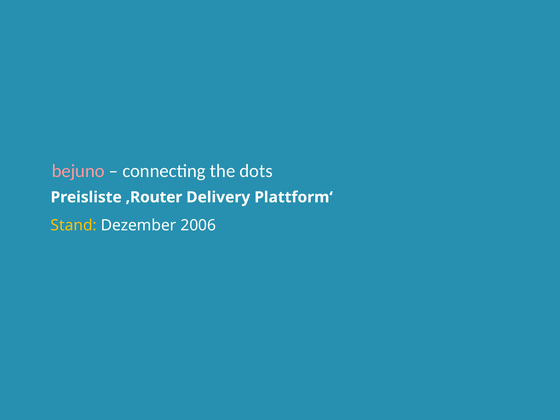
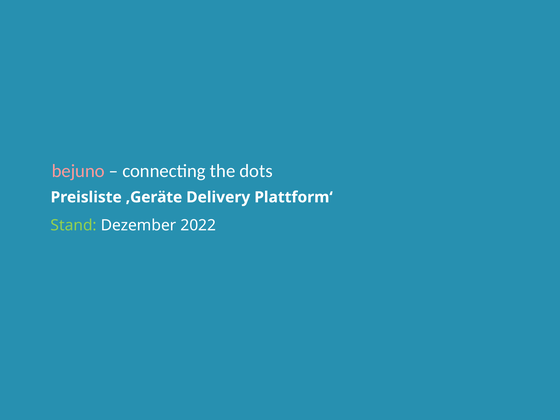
‚Router: ‚Router -> ‚Geräte
Stand colour: yellow -> light green
2006: 2006 -> 2022
